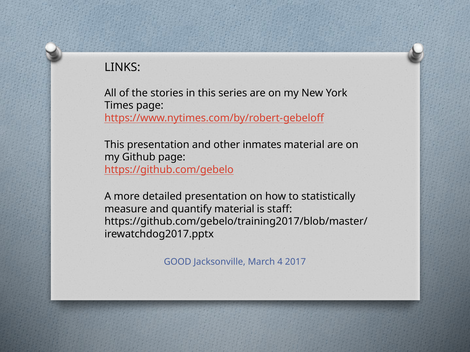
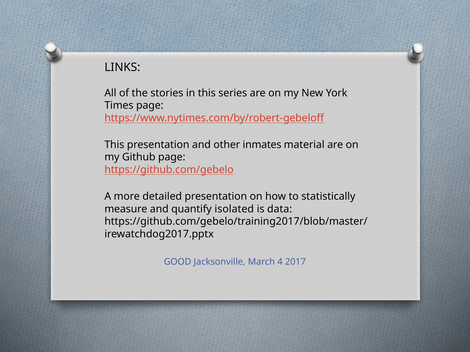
quantify material: material -> isolated
staff: staff -> data
